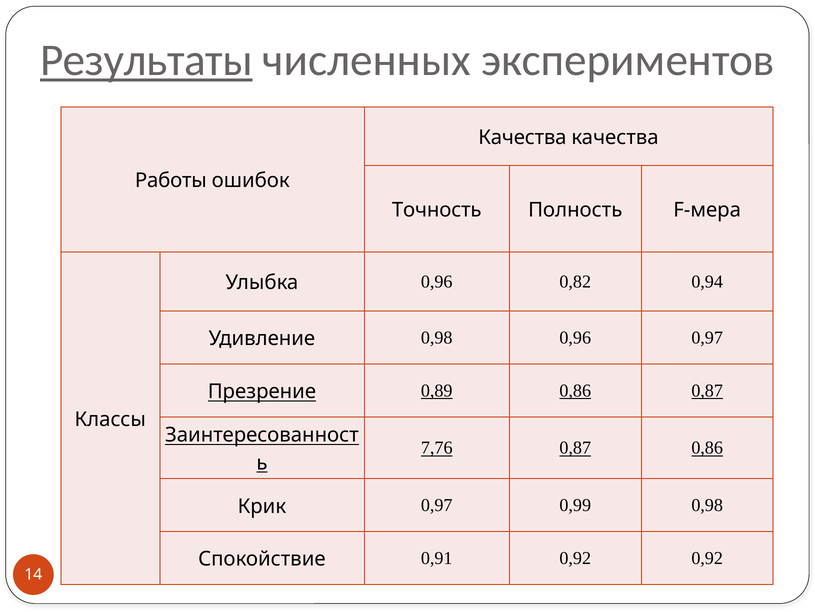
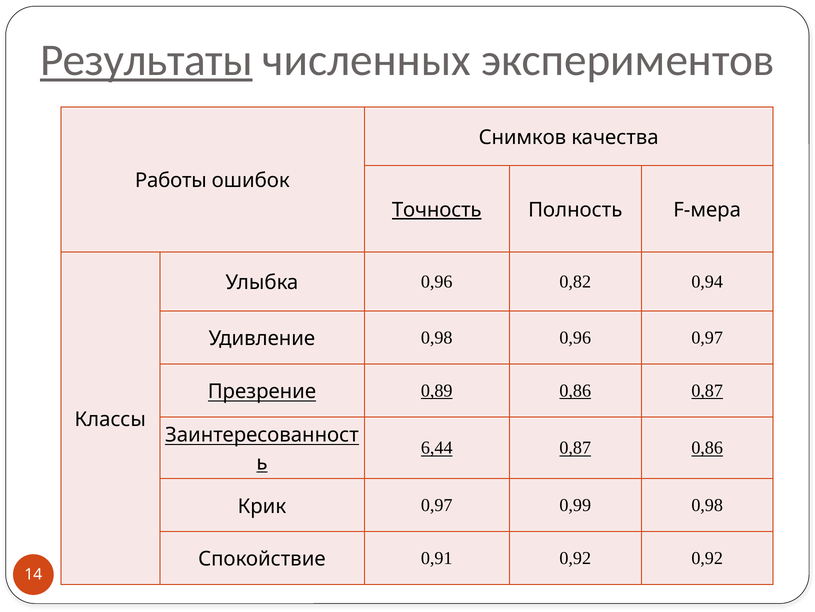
Качества at (522, 137): Качества -> Снимков
Точность underline: none -> present
7,76: 7,76 -> 6,44
